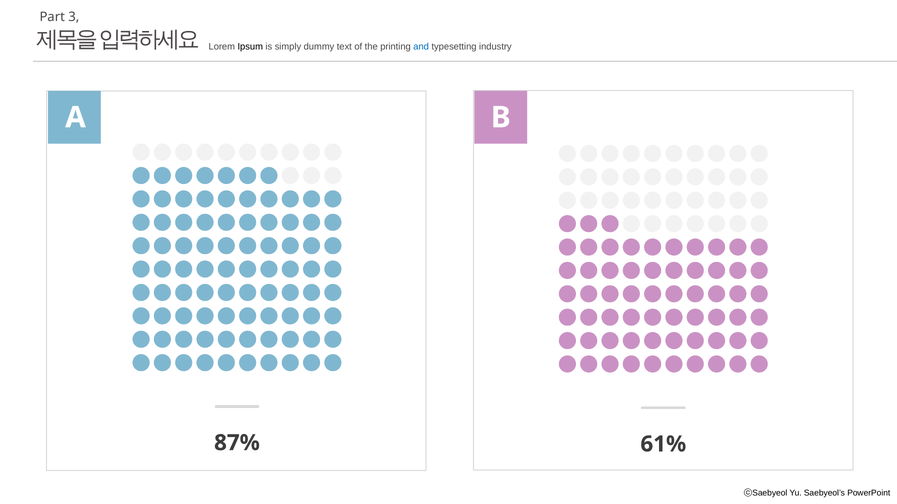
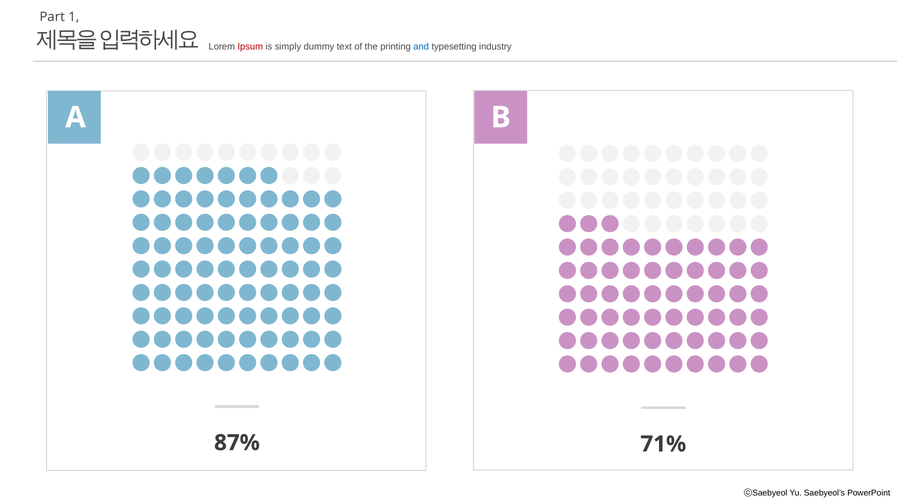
3: 3 -> 1
Ipsum colour: black -> red
61%: 61% -> 71%
